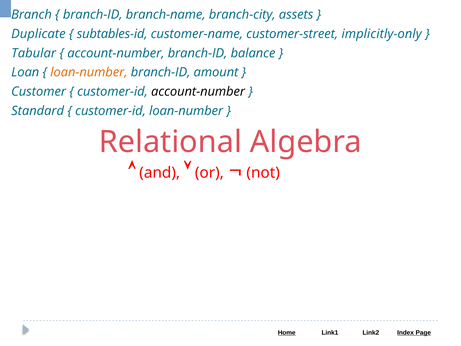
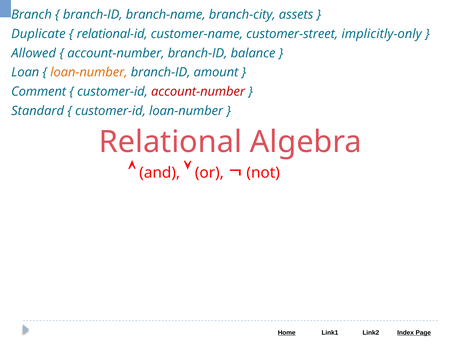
subtables-id: subtables-id -> relational-id
Tabular: Tabular -> Allowed
Customer: Customer -> Comment
account-number at (198, 92) colour: black -> red
